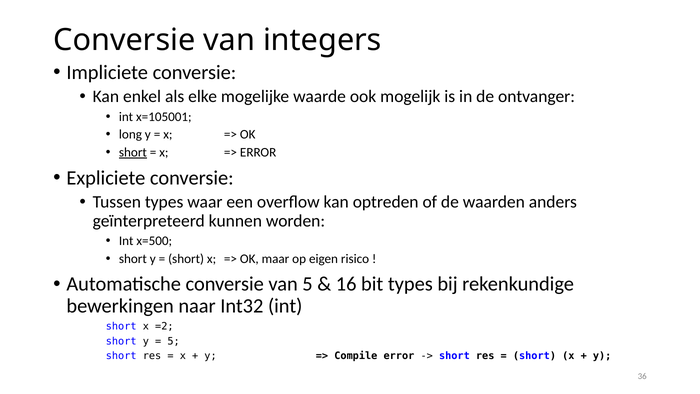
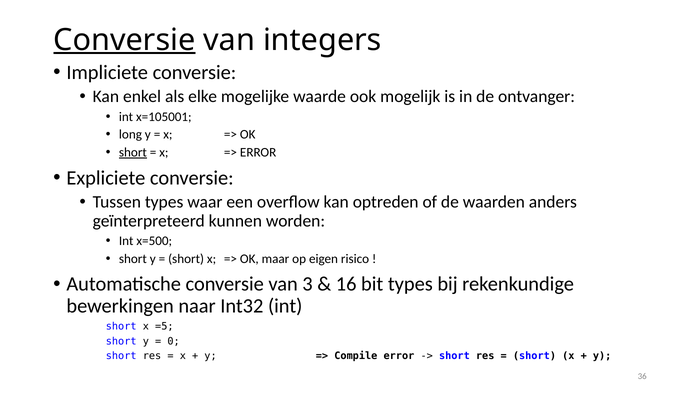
Conversie at (124, 40) underline: none -> present
van 5: 5 -> 3
=2: =2 -> =5
5 at (174, 341): 5 -> 0
